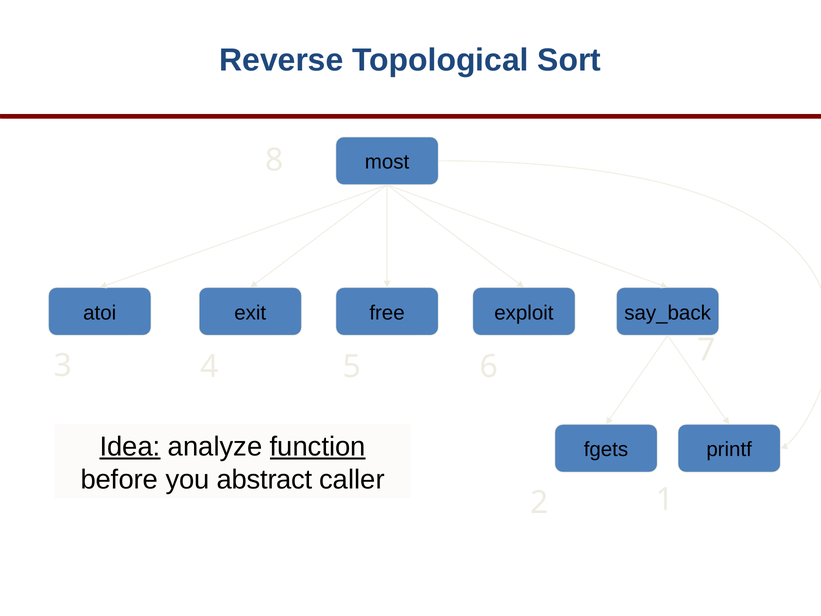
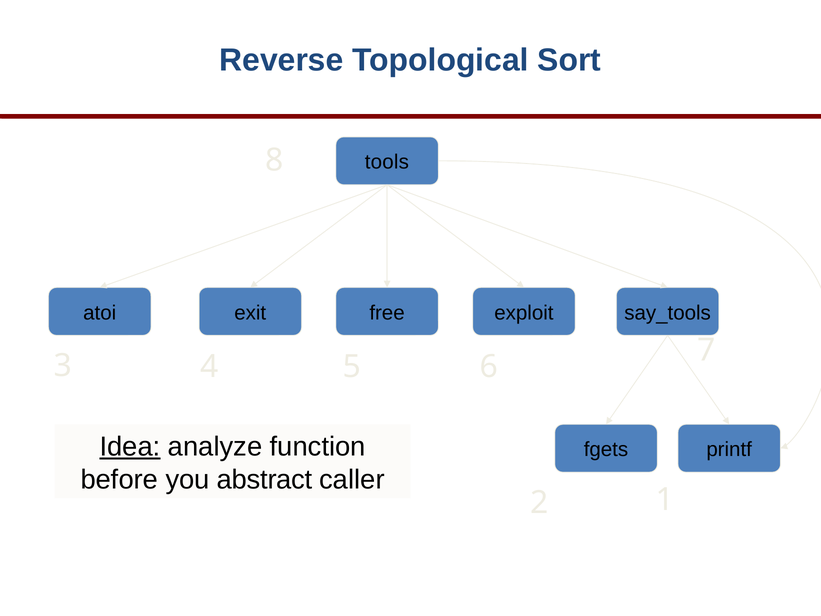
most: most -> tools
say_back: say_back -> say_tools
function underline: present -> none
